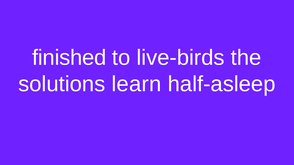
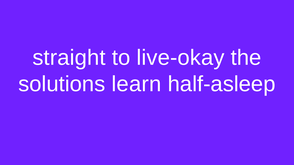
finished: finished -> straight
live-birds: live-birds -> live-okay
